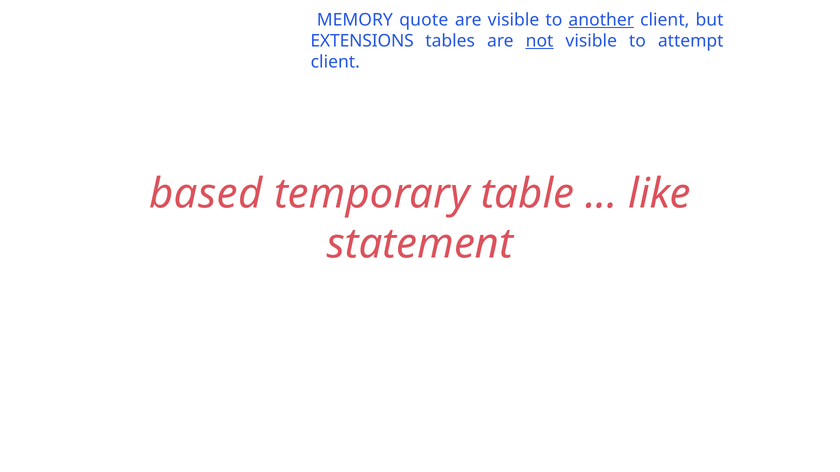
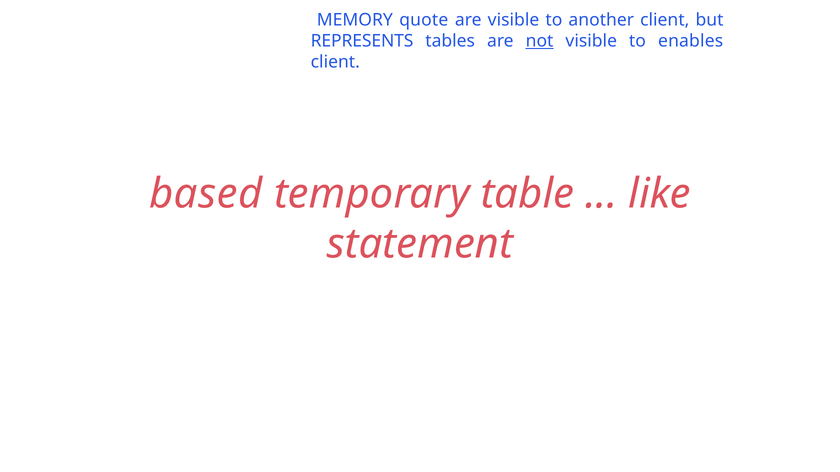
another underline: present -> none
EXTENSIONS: EXTENSIONS -> REPRESENTS
attempt: attempt -> enables
